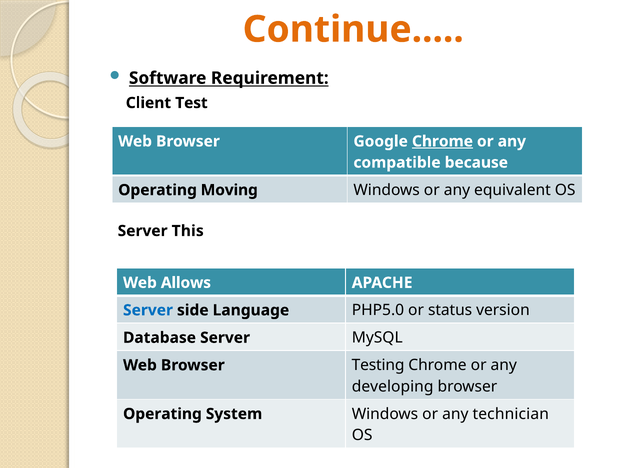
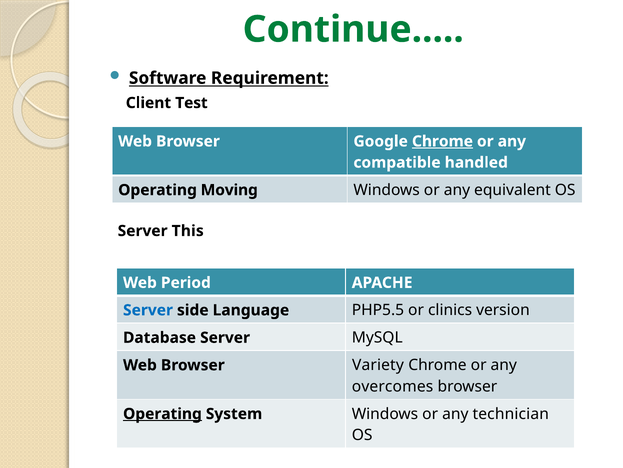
Continue colour: orange -> green
because: because -> handled
Allows: Allows -> Period
PHP5.0: PHP5.0 -> PHP5.5
status: status -> clinics
Testing: Testing -> Variety
developing: developing -> overcomes
Operating at (162, 413) underline: none -> present
